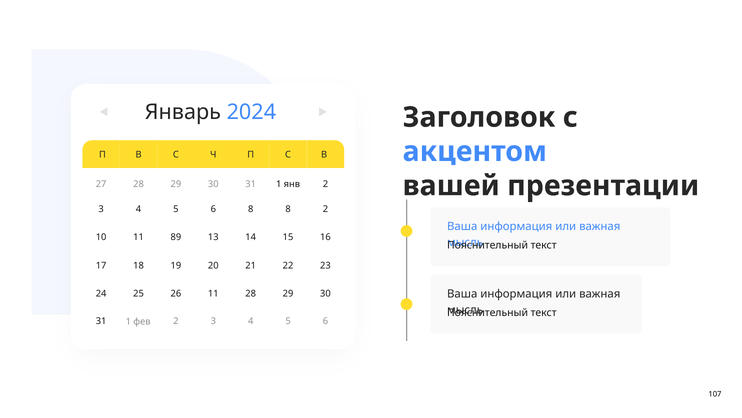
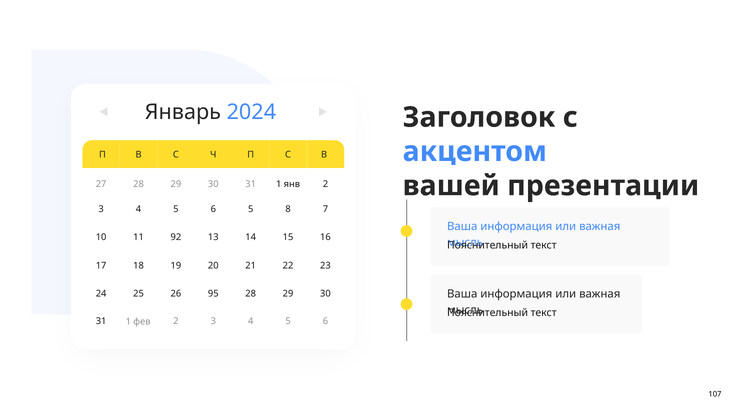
6 8: 8 -> 5
8 2: 2 -> 7
89: 89 -> 92
26 11: 11 -> 95
